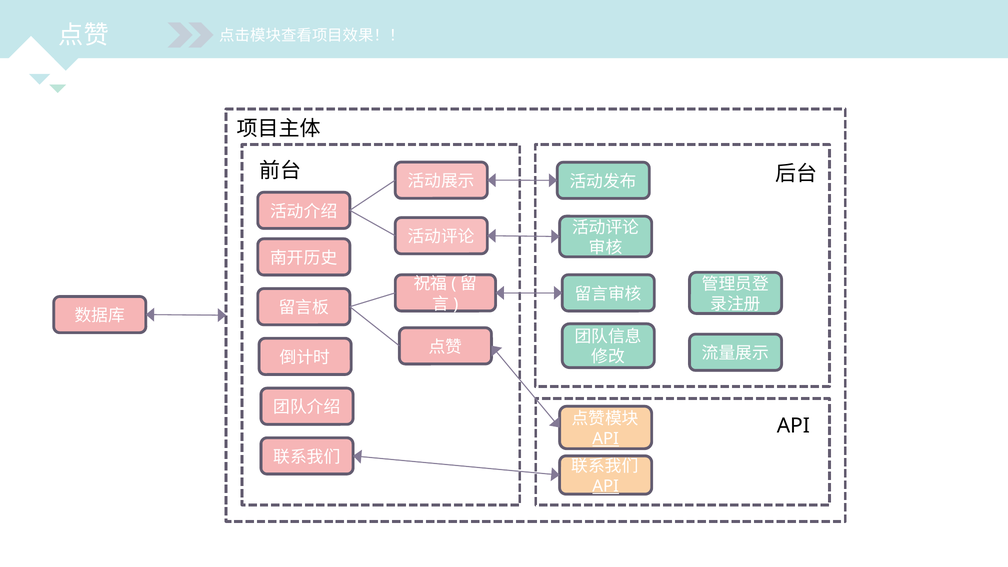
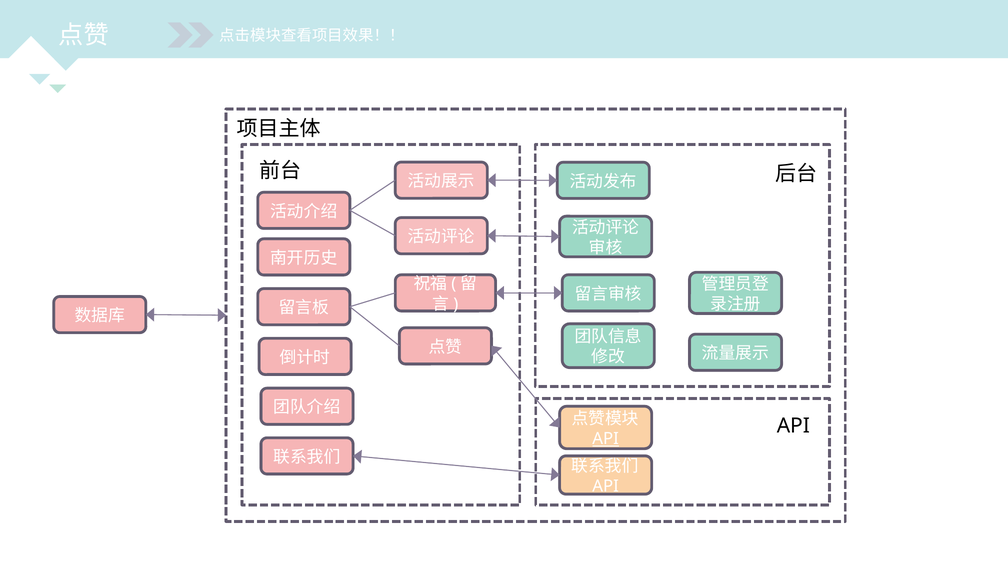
API at (606, 486) underline: present -> none
